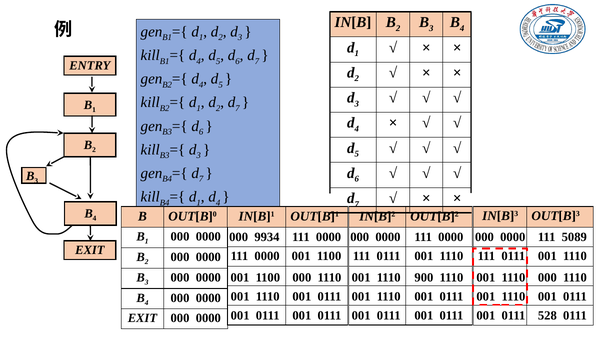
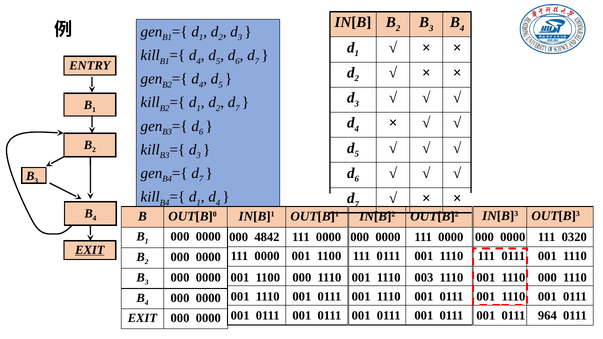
9934: 9934 -> 4842
5089: 5089 -> 0320
EXIT at (90, 250) underline: none -> present
900: 900 -> 003
528: 528 -> 964
